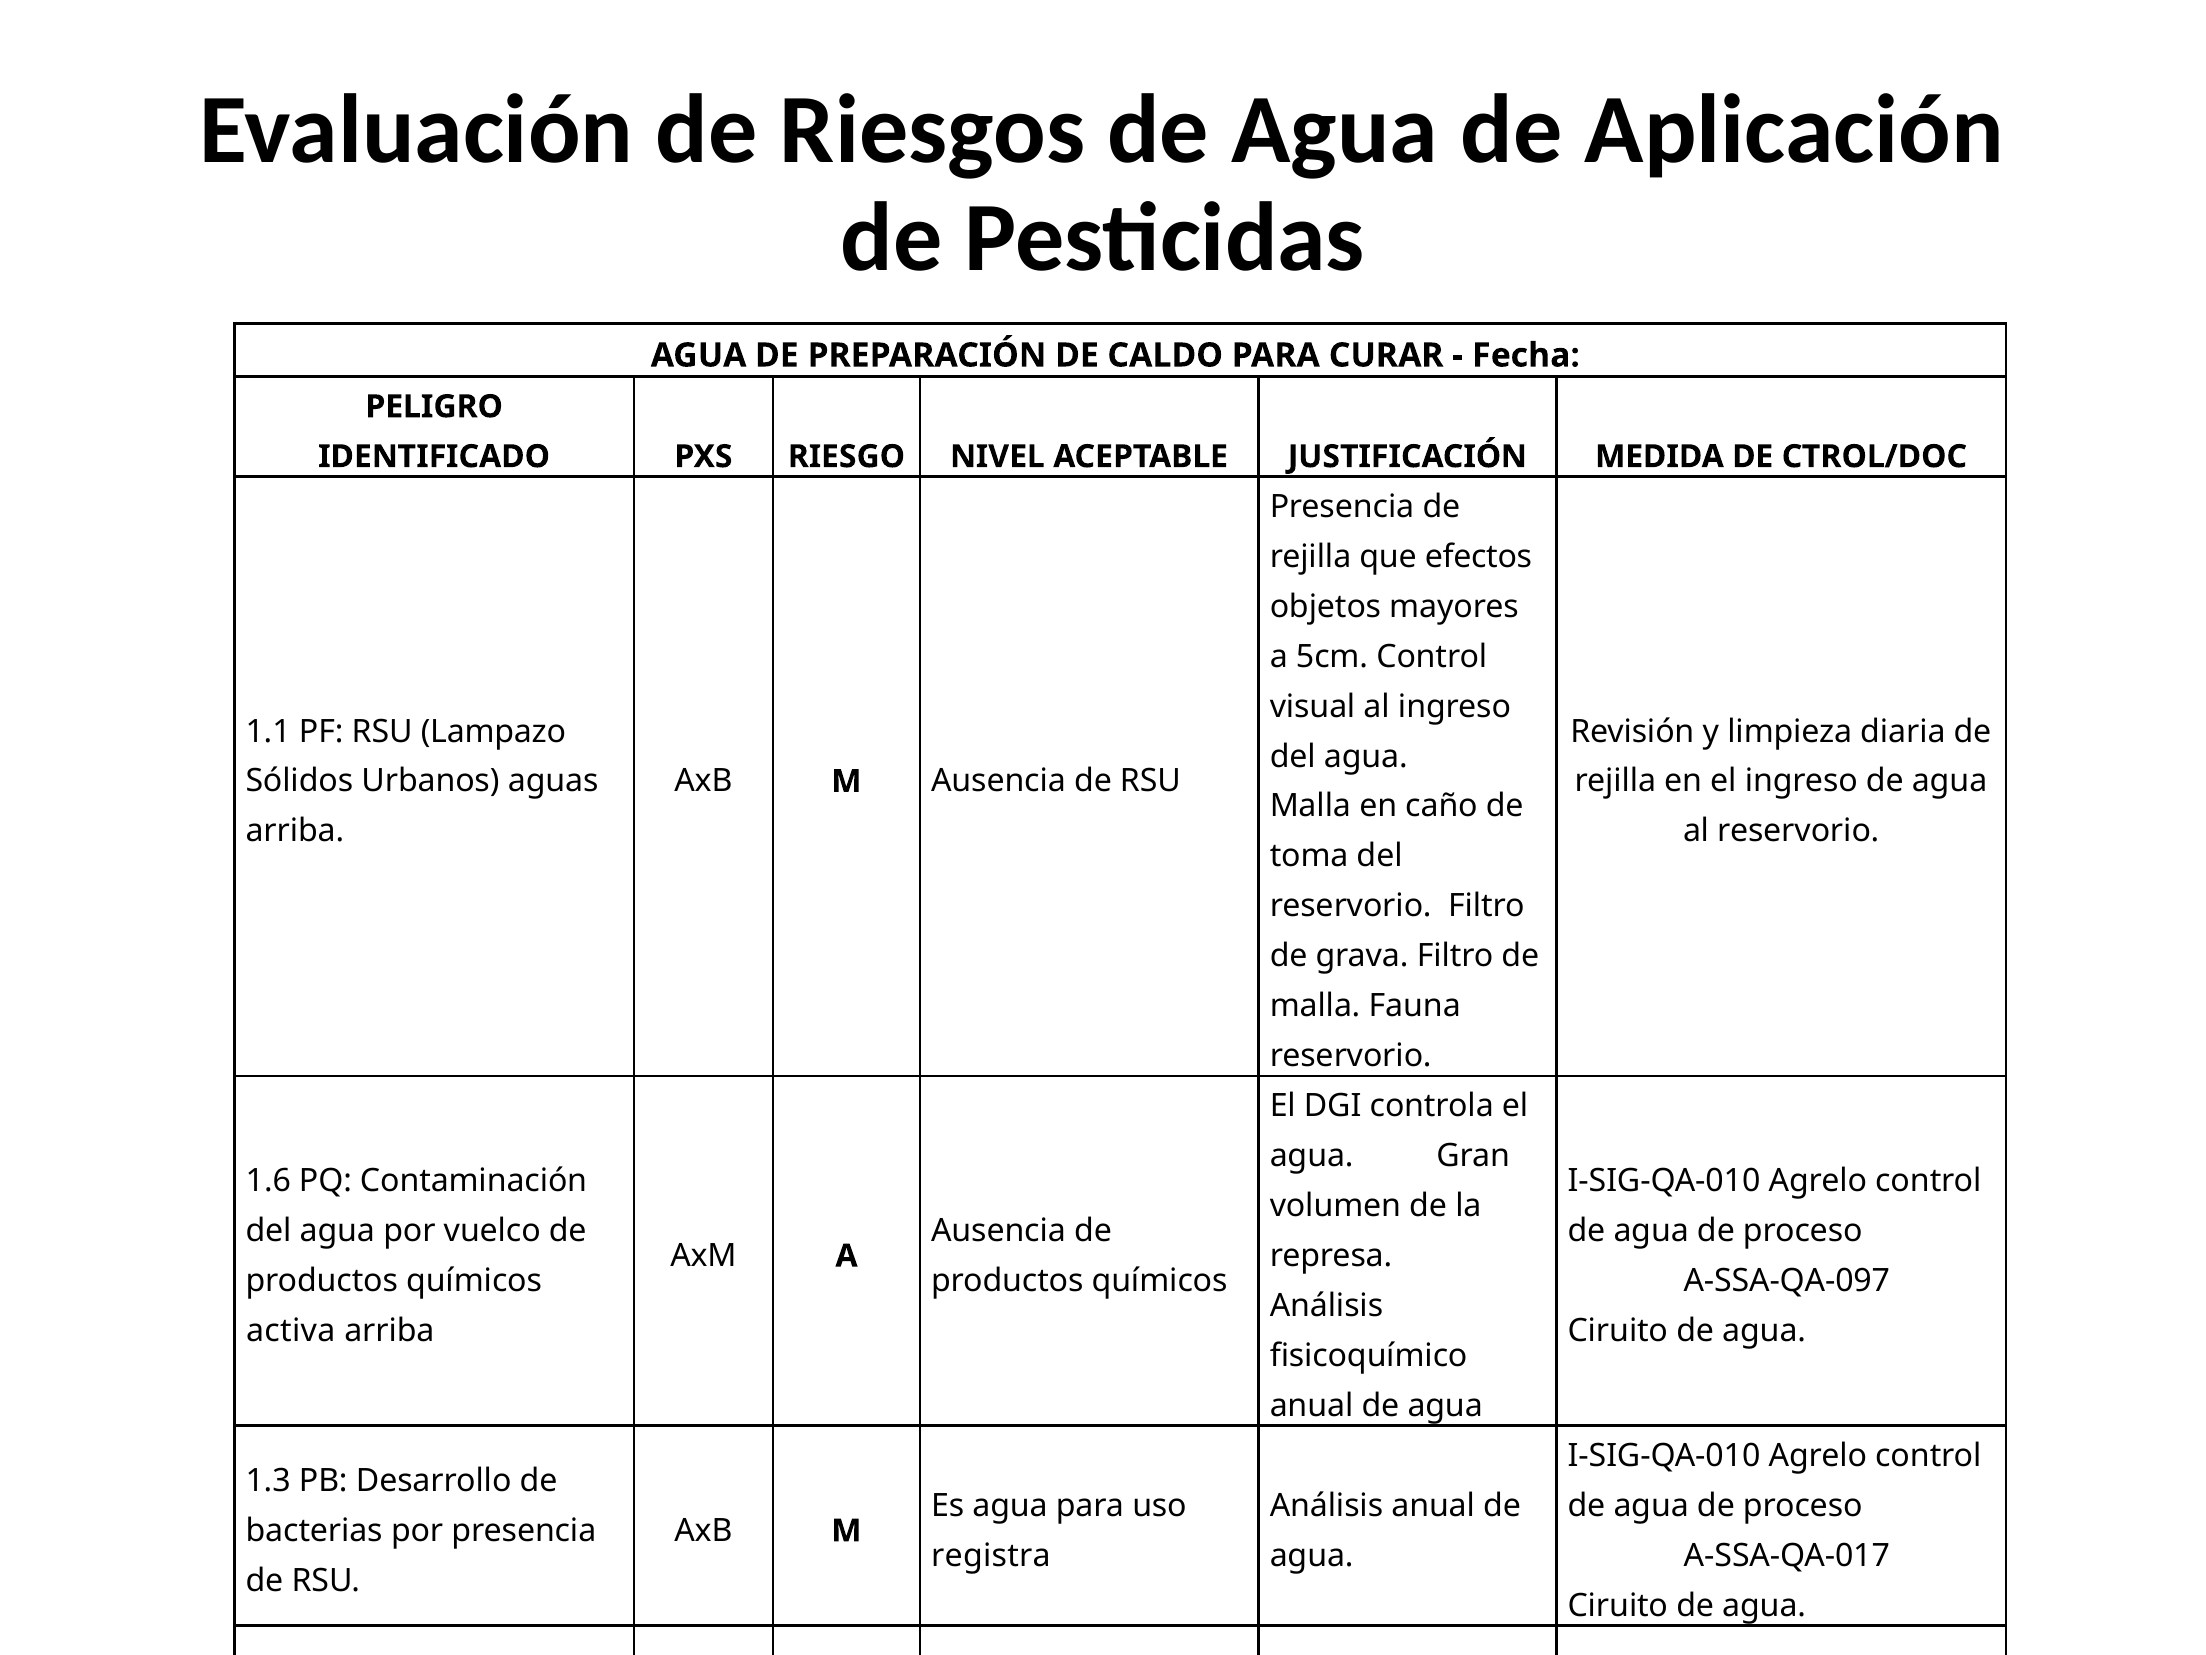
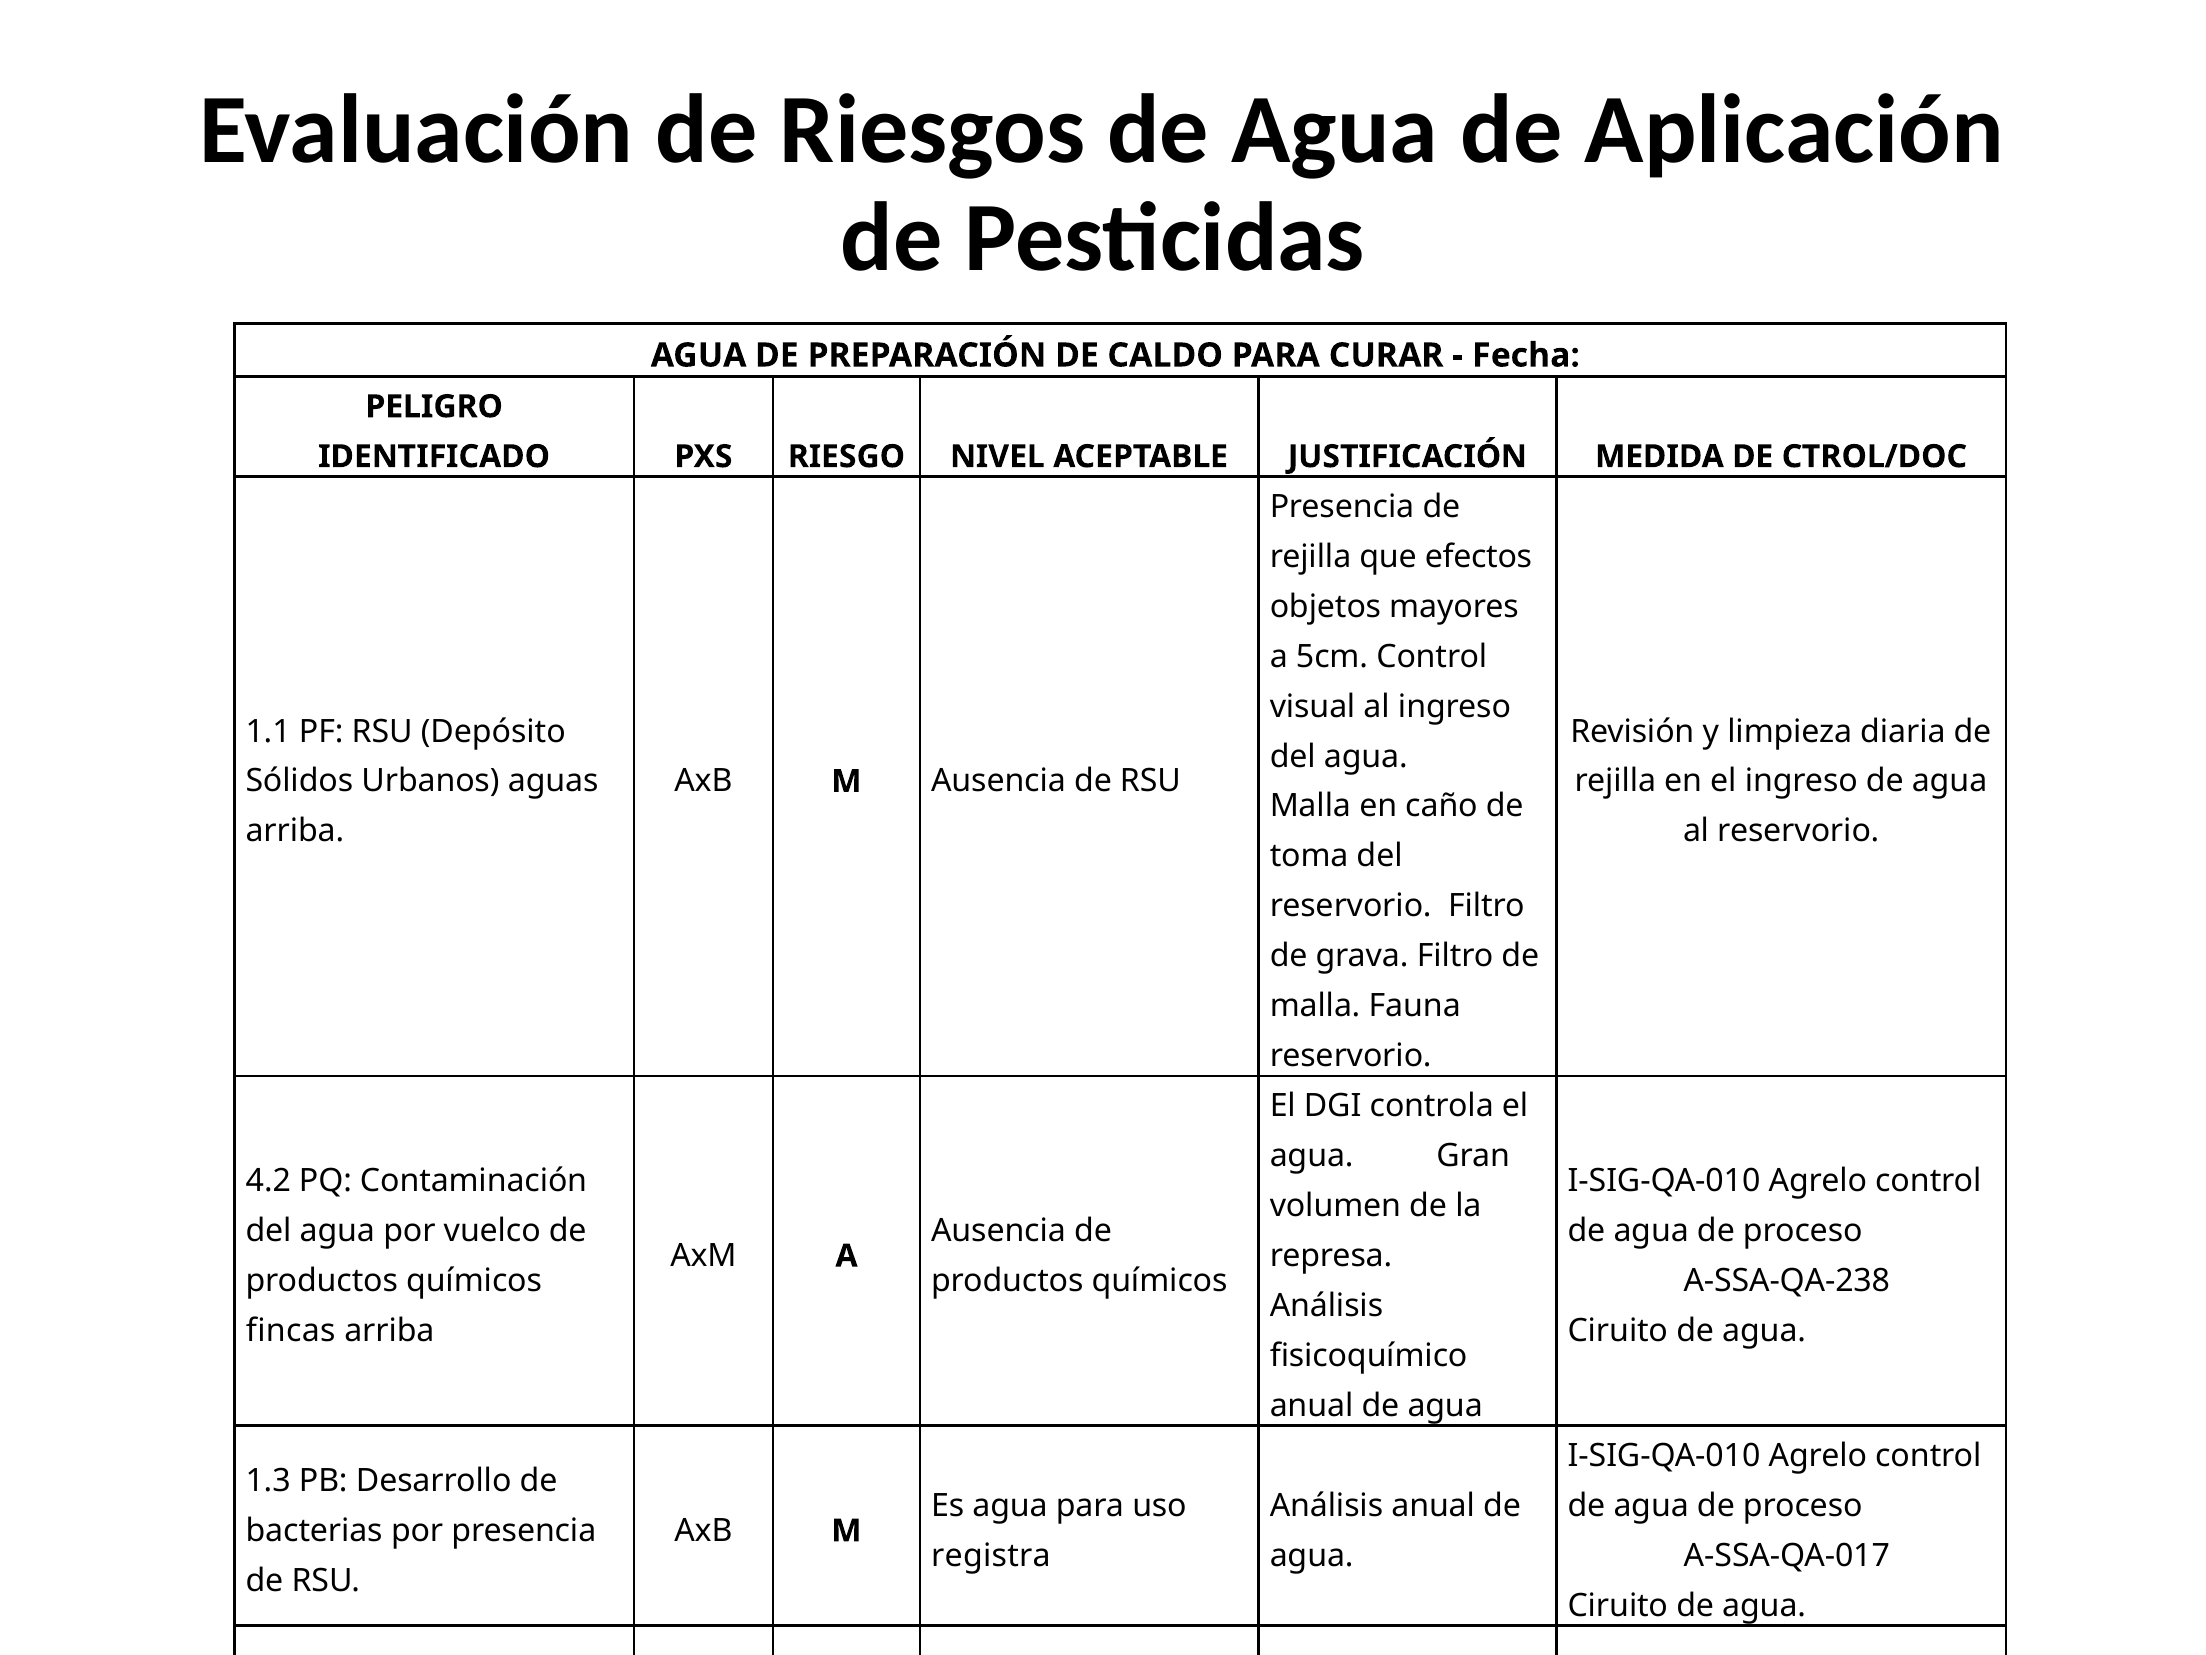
Lampazo: Lampazo -> Depósito
1.6: 1.6 -> 4.2
A-SSA-QA-097: A-SSA-QA-097 -> A-SSA-QA-238
activa: activa -> fincas
